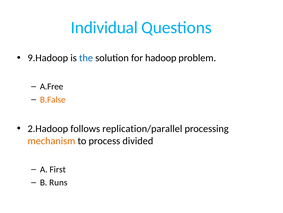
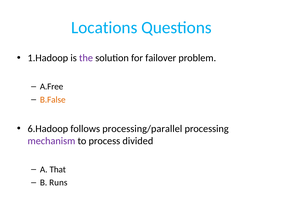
Individual: Individual -> Locations
9.Hadoop: 9.Hadoop -> 1.Hadoop
the colour: blue -> purple
hadoop: hadoop -> failover
2.Hadoop: 2.Hadoop -> 6.Hadoop
replication/parallel: replication/parallel -> processing/parallel
mechanism colour: orange -> purple
First: First -> That
